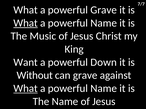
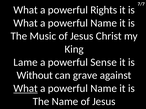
powerful Grave: Grave -> Rights
What at (26, 23) underline: present -> none
Want: Want -> Lame
Down: Down -> Sense
